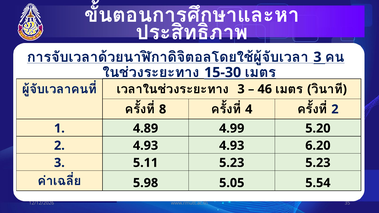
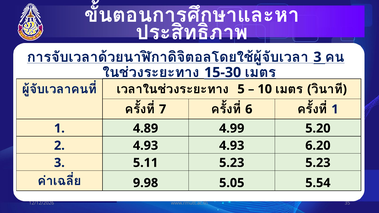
3 at (241, 89): 3 -> 5
46: 46 -> 10
8: 8 -> 7
4: 4 -> 6
2 at (335, 109): 2 -> 1
5.98: 5.98 -> 9.98
